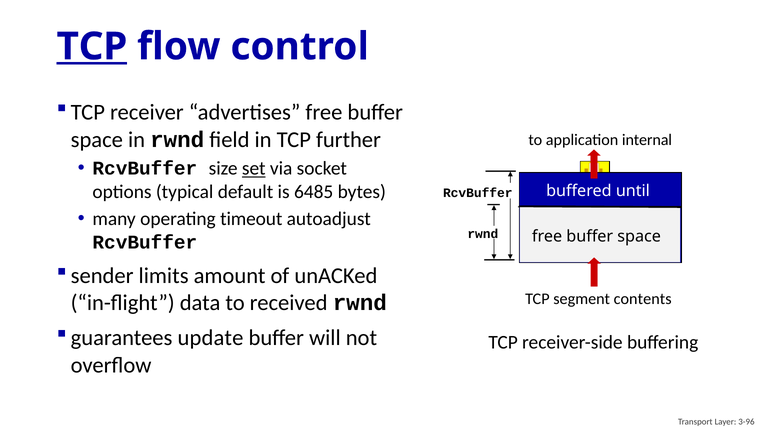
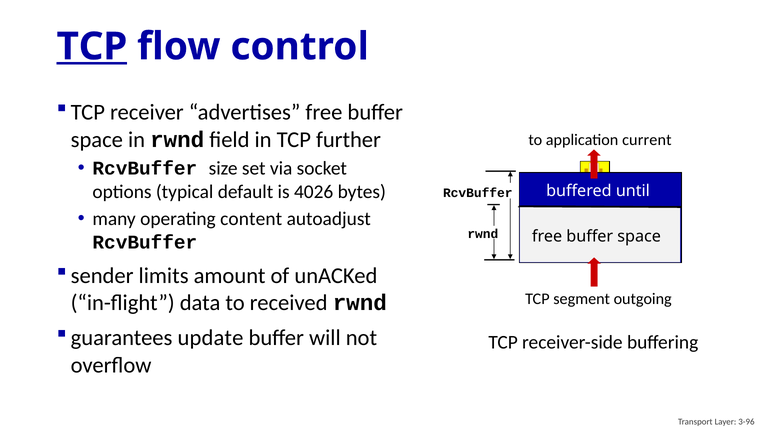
internal: internal -> current
set underline: present -> none
6485: 6485 -> 4026
timeout: timeout -> content
contents: contents -> outgoing
